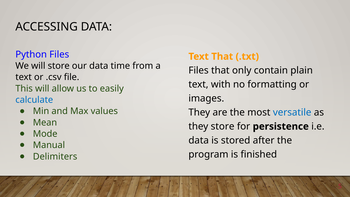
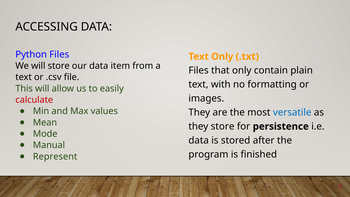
Text That: That -> Only
time: time -> item
calculate colour: blue -> red
Delimiters: Delimiters -> Represent
